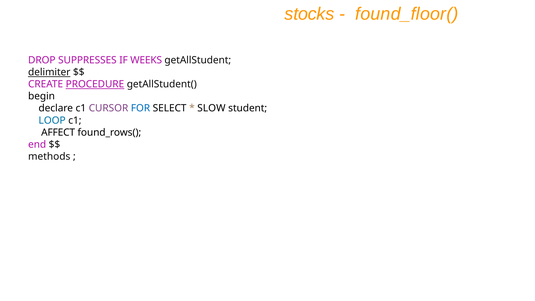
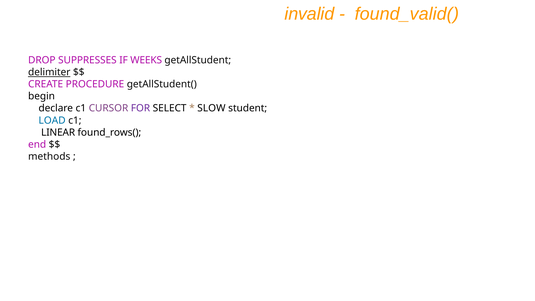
stocks: stocks -> invalid
found_floor(: found_floor( -> found_valid(
PROCEDURE underline: present -> none
FOR colour: blue -> purple
LOOP: LOOP -> LOAD
AFFECT: AFFECT -> LINEAR
